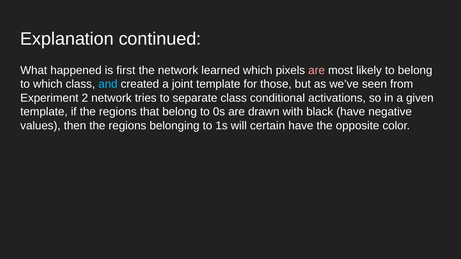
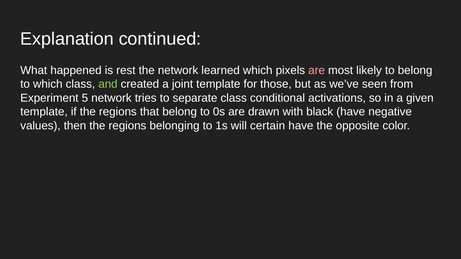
first: first -> rest
and colour: light blue -> light green
2: 2 -> 5
